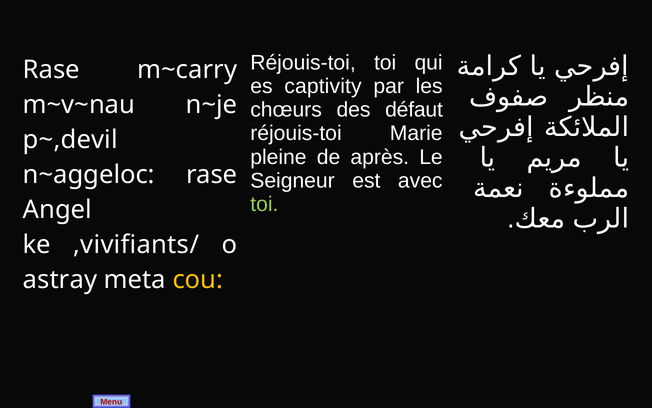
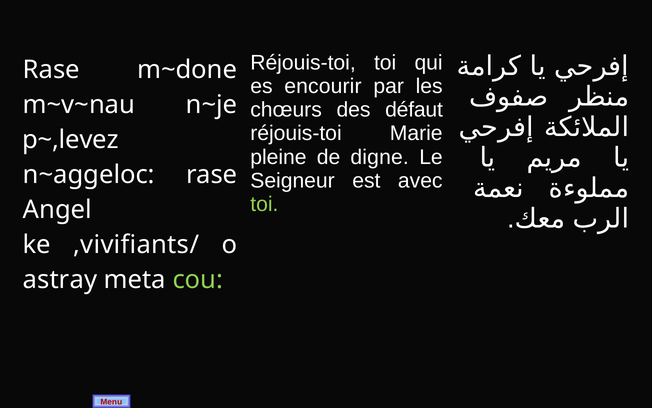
m~carry: m~carry -> m~done
captivity: captivity -> encourir
p~,devil: p~,devil -> p~,levez
après: après -> digne
cou colour: yellow -> light green
